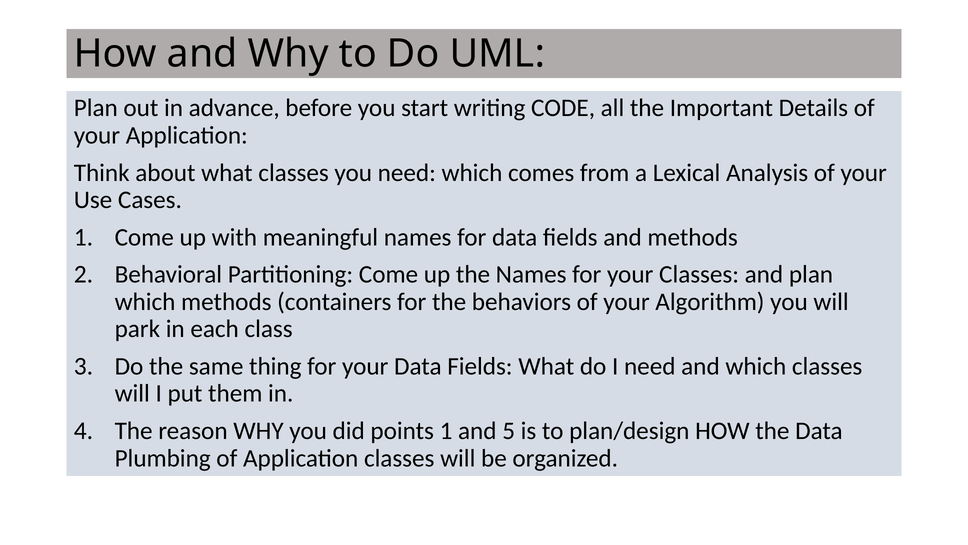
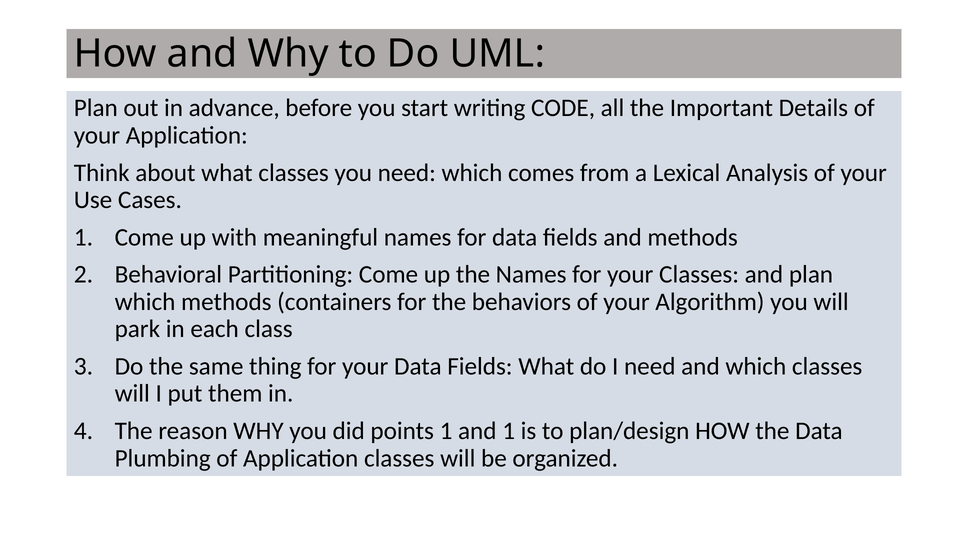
and 5: 5 -> 1
